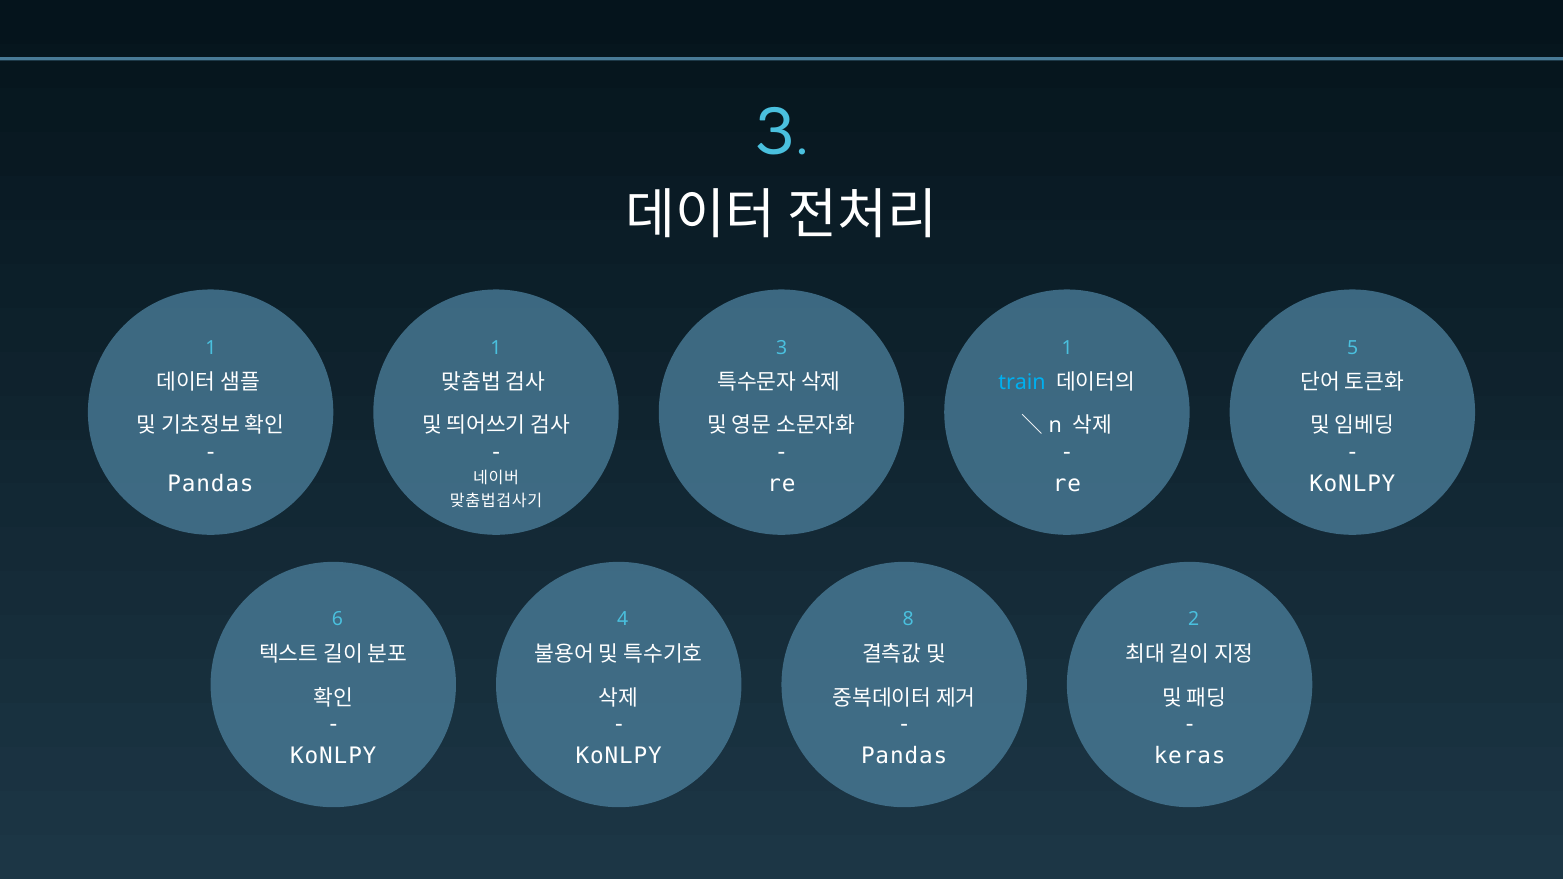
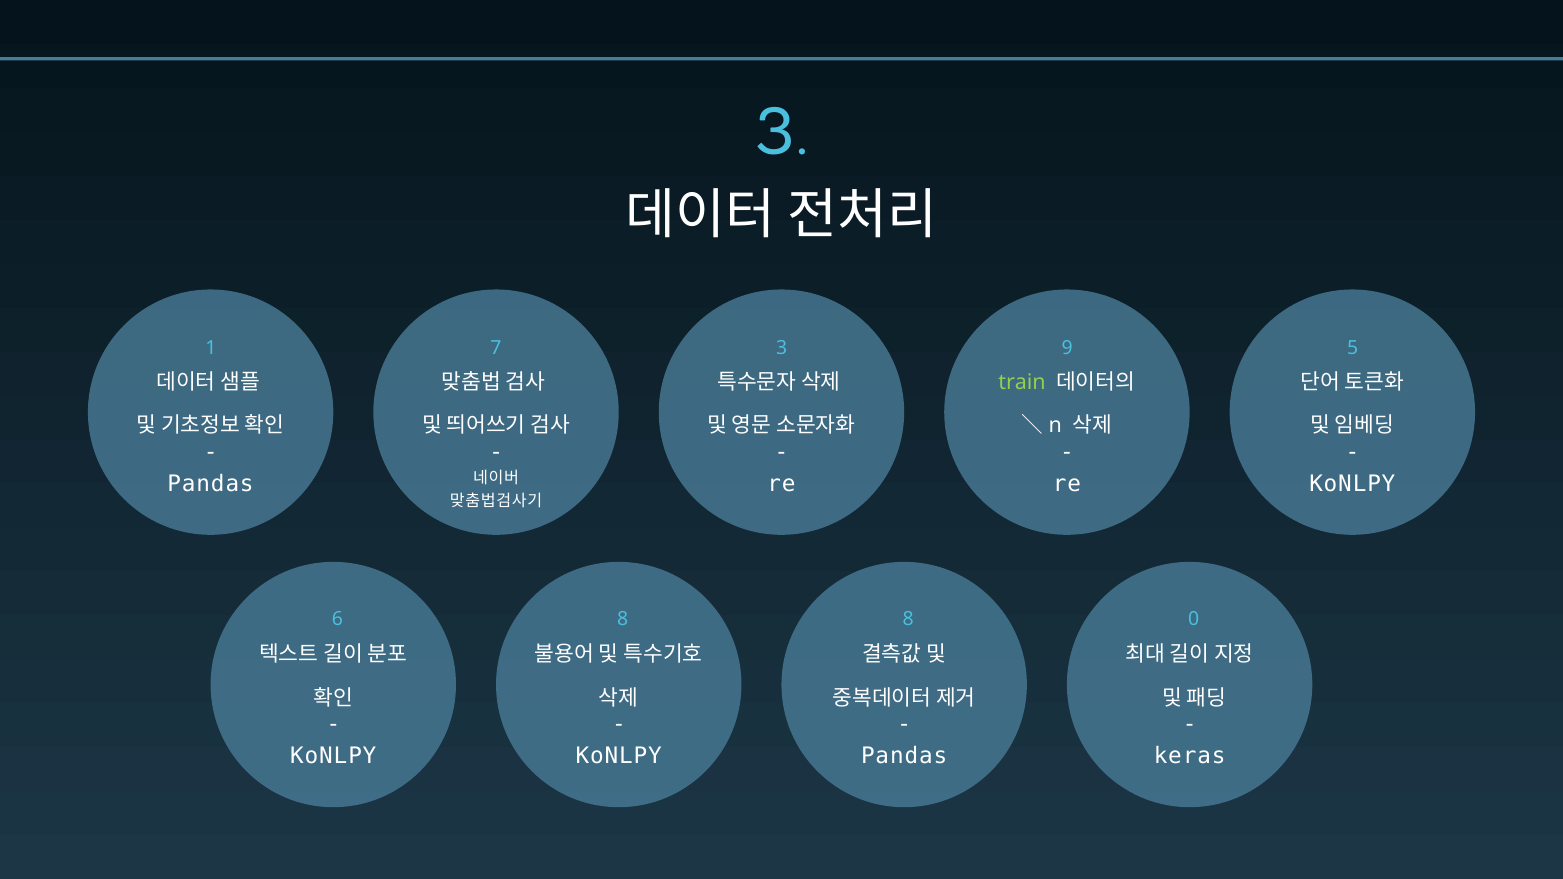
1 1: 1 -> 7
3 1: 1 -> 9
train colour: light blue -> light green
6 4: 4 -> 8
2: 2 -> 0
